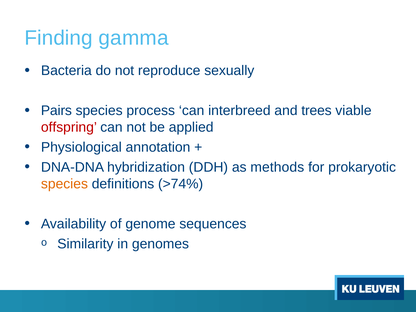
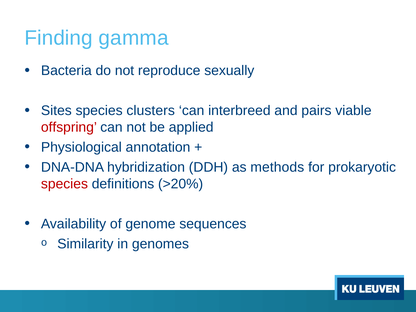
Pairs: Pairs -> Sites
process: process -> clusters
trees: trees -> pairs
species at (64, 184) colour: orange -> red
>74%: >74% -> >20%
